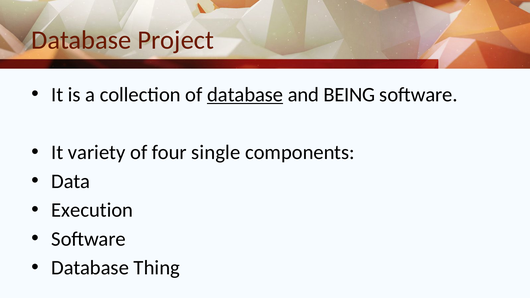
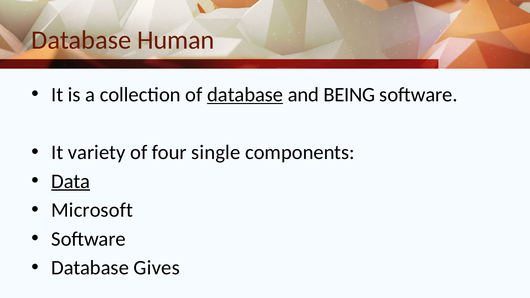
Project: Project -> Human
Data underline: none -> present
Execution: Execution -> Microsoft
Thing: Thing -> Gives
